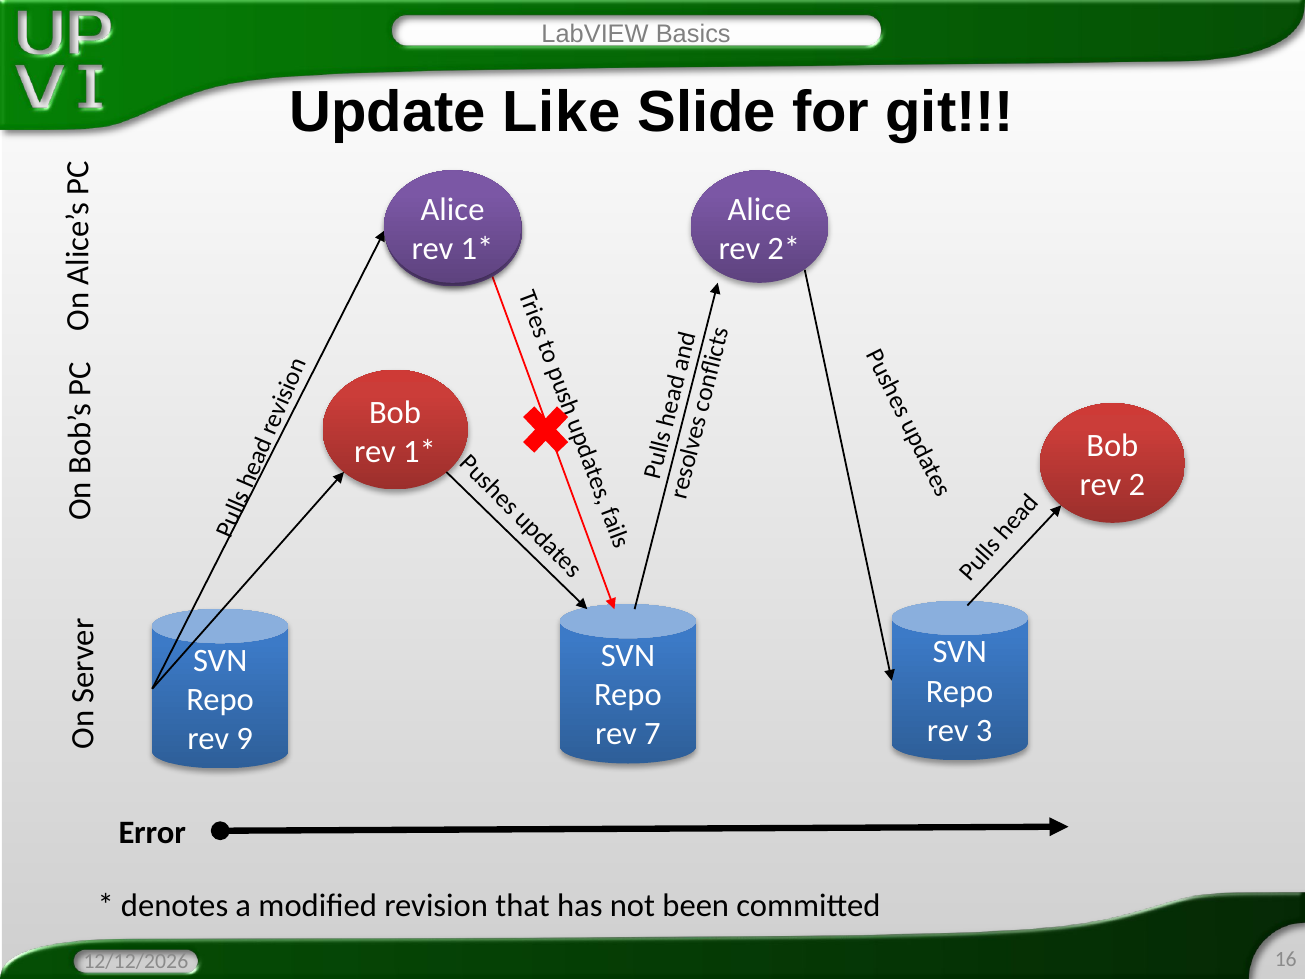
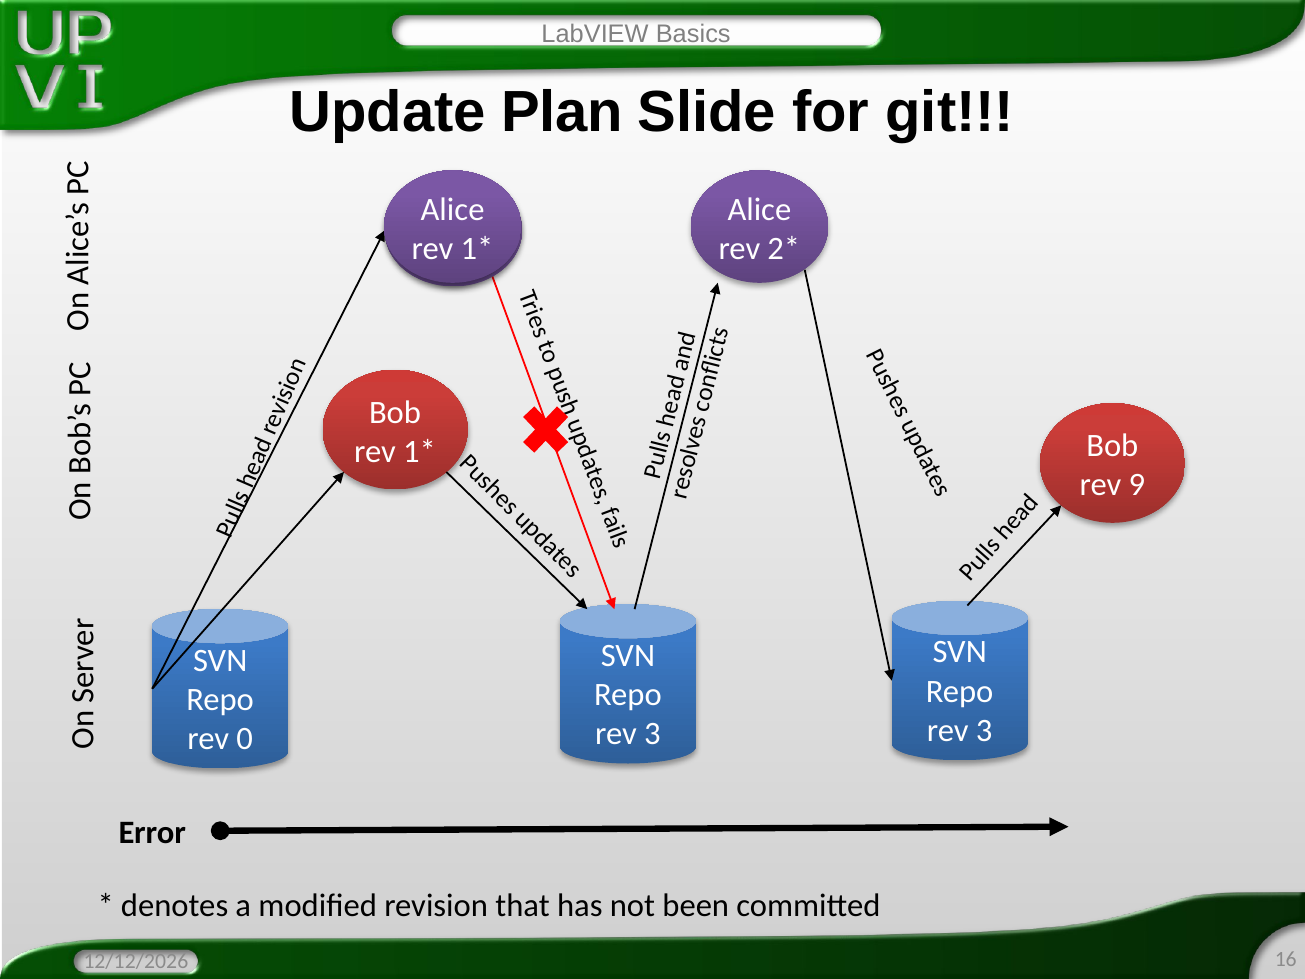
Like: Like -> Plan
2: 2 -> 9
7 at (652, 734): 7 -> 3
9: 9 -> 0
